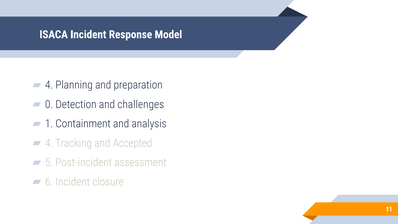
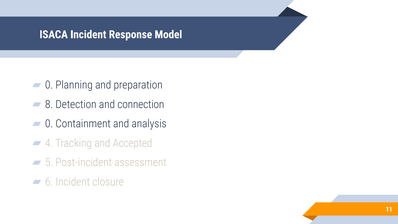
4 at (49, 85): 4 -> 0
0: 0 -> 8
challenges: challenges -> connection
1 at (49, 124): 1 -> 0
